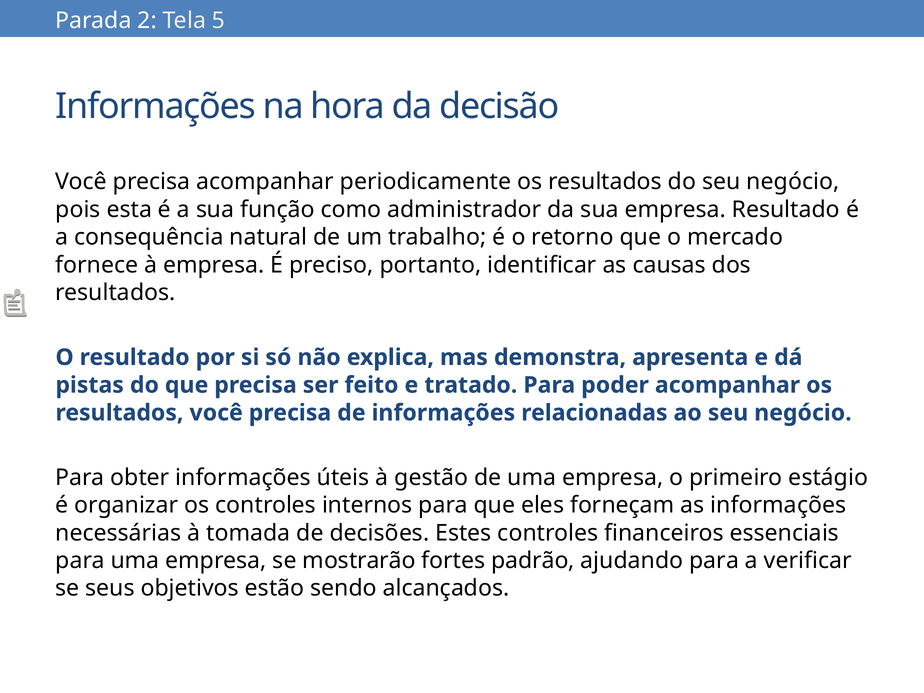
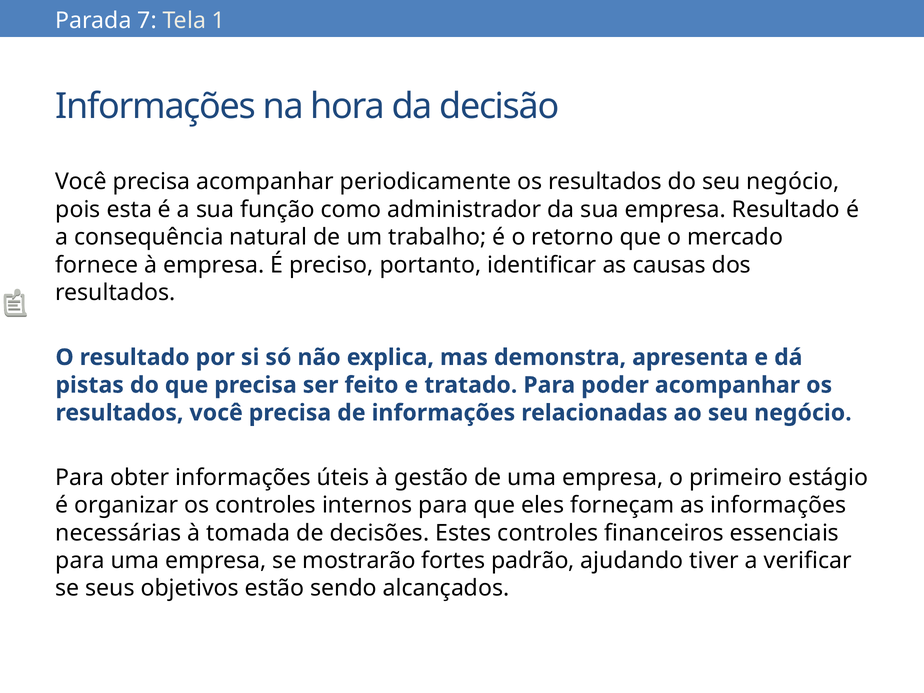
2: 2 -> 7
5: 5 -> 1
ajudando para: para -> tiver
